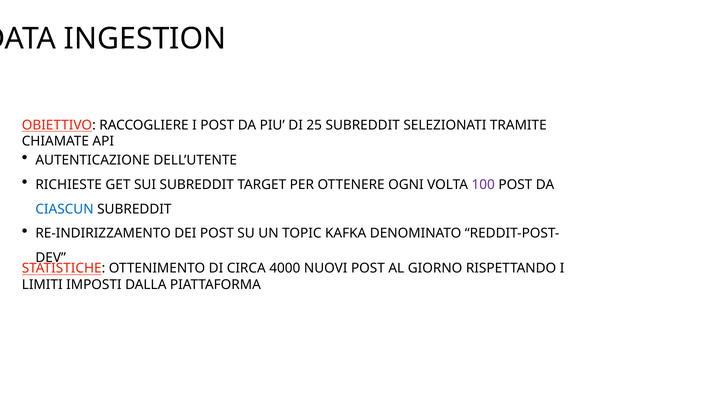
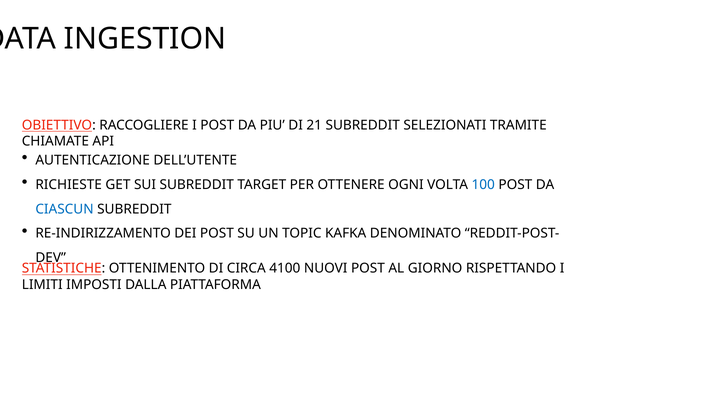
25: 25 -> 21
100 colour: purple -> blue
4000: 4000 -> 4100
